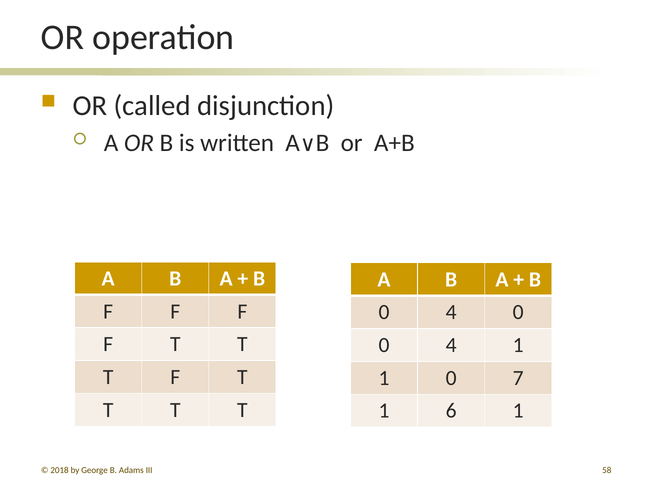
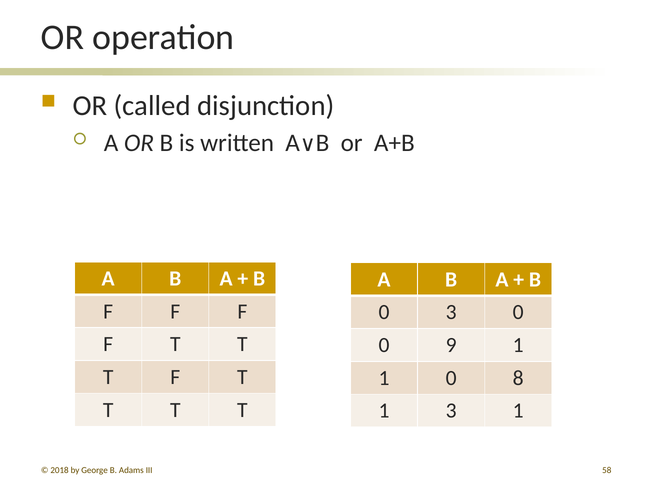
4 at (451, 312): 4 -> 3
4 at (451, 345): 4 -> 9
7: 7 -> 8
1 6: 6 -> 3
